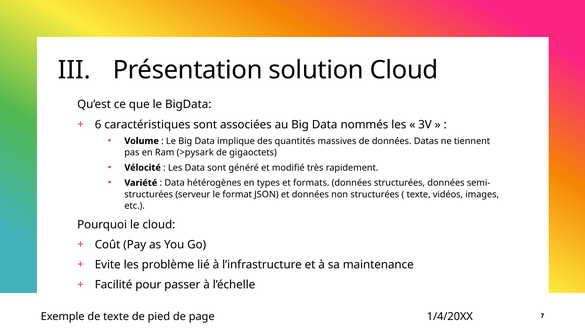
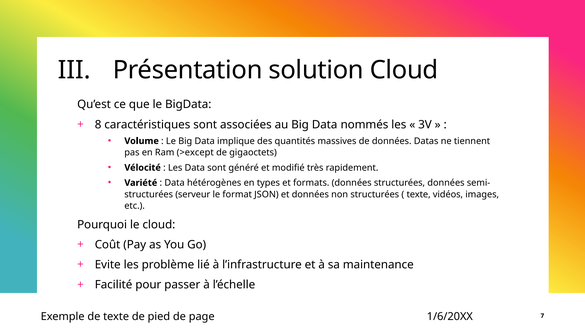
6: 6 -> 8
>pysark: >pysark -> >except
1/4/20XX: 1/4/20XX -> 1/6/20XX
